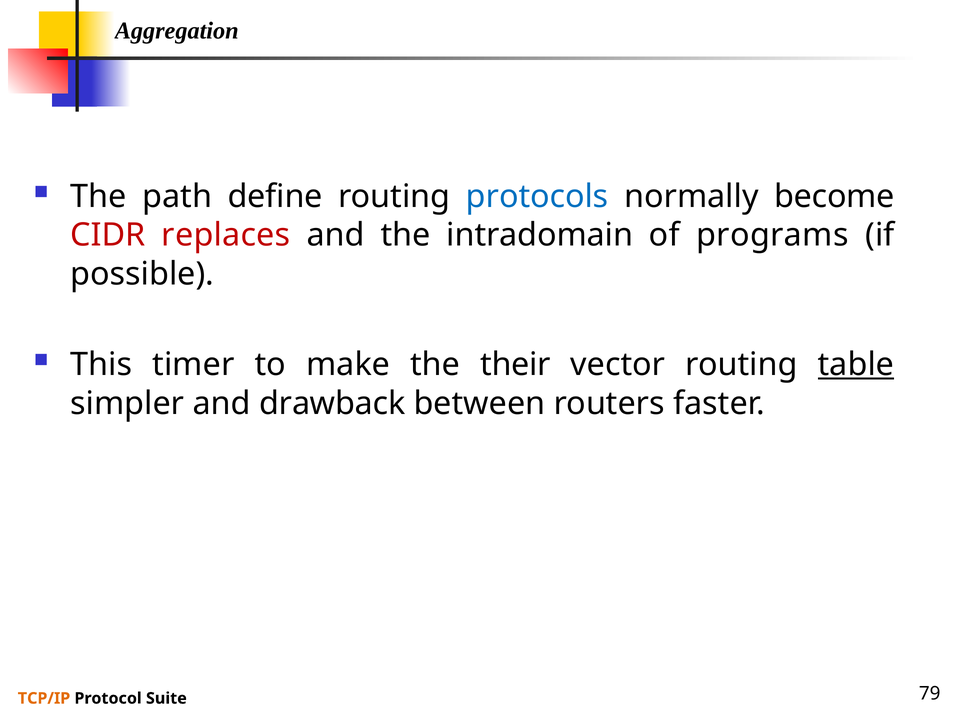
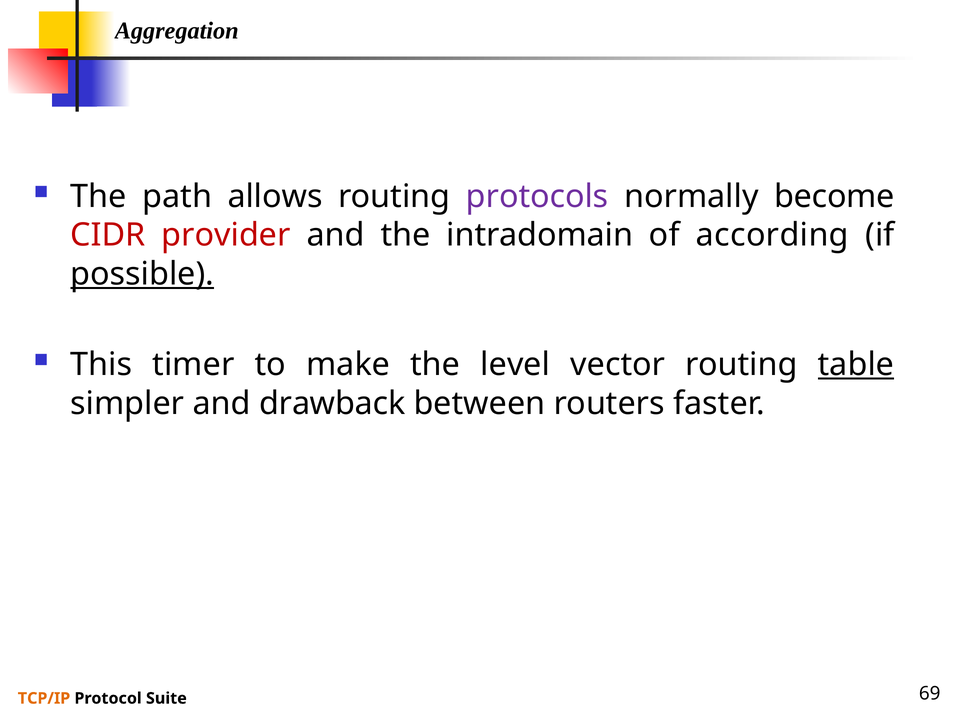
define: define -> allows
protocols colour: blue -> purple
replaces: replaces -> provider
programs: programs -> according
possible underline: none -> present
their: their -> level
79: 79 -> 69
